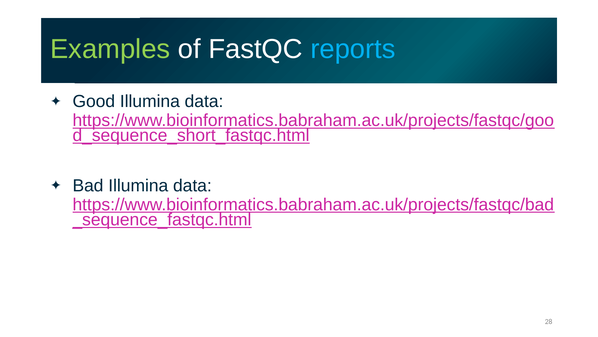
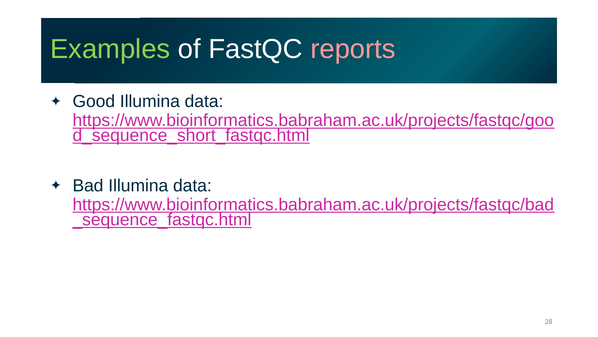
reports colour: light blue -> pink
